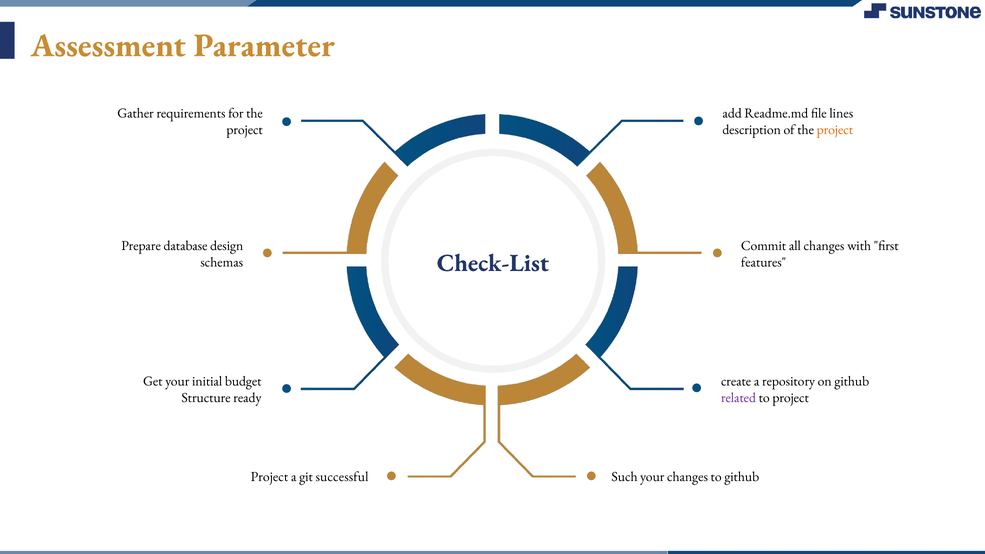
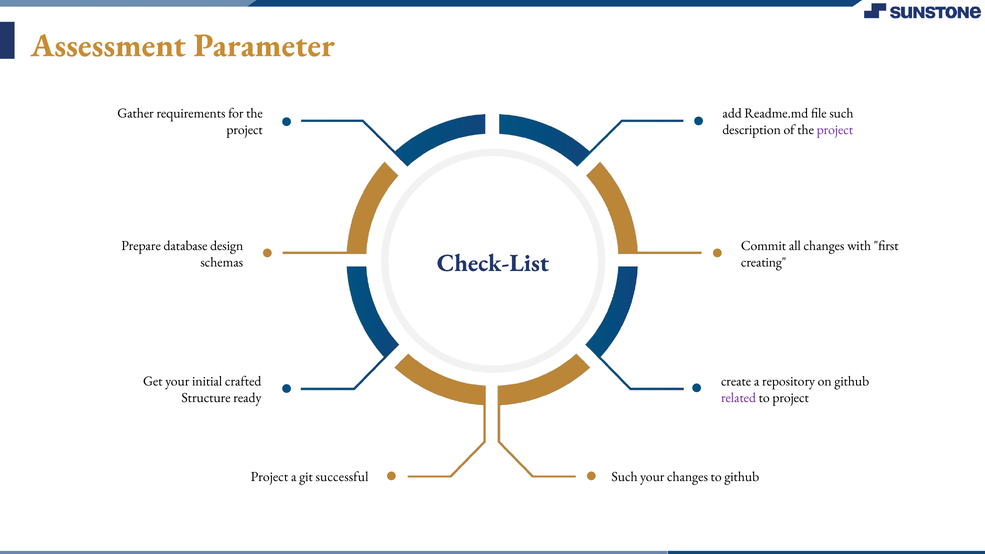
file lines: lines -> such
project at (835, 130) colour: orange -> purple
features: features -> creating
budget: budget -> crafted
